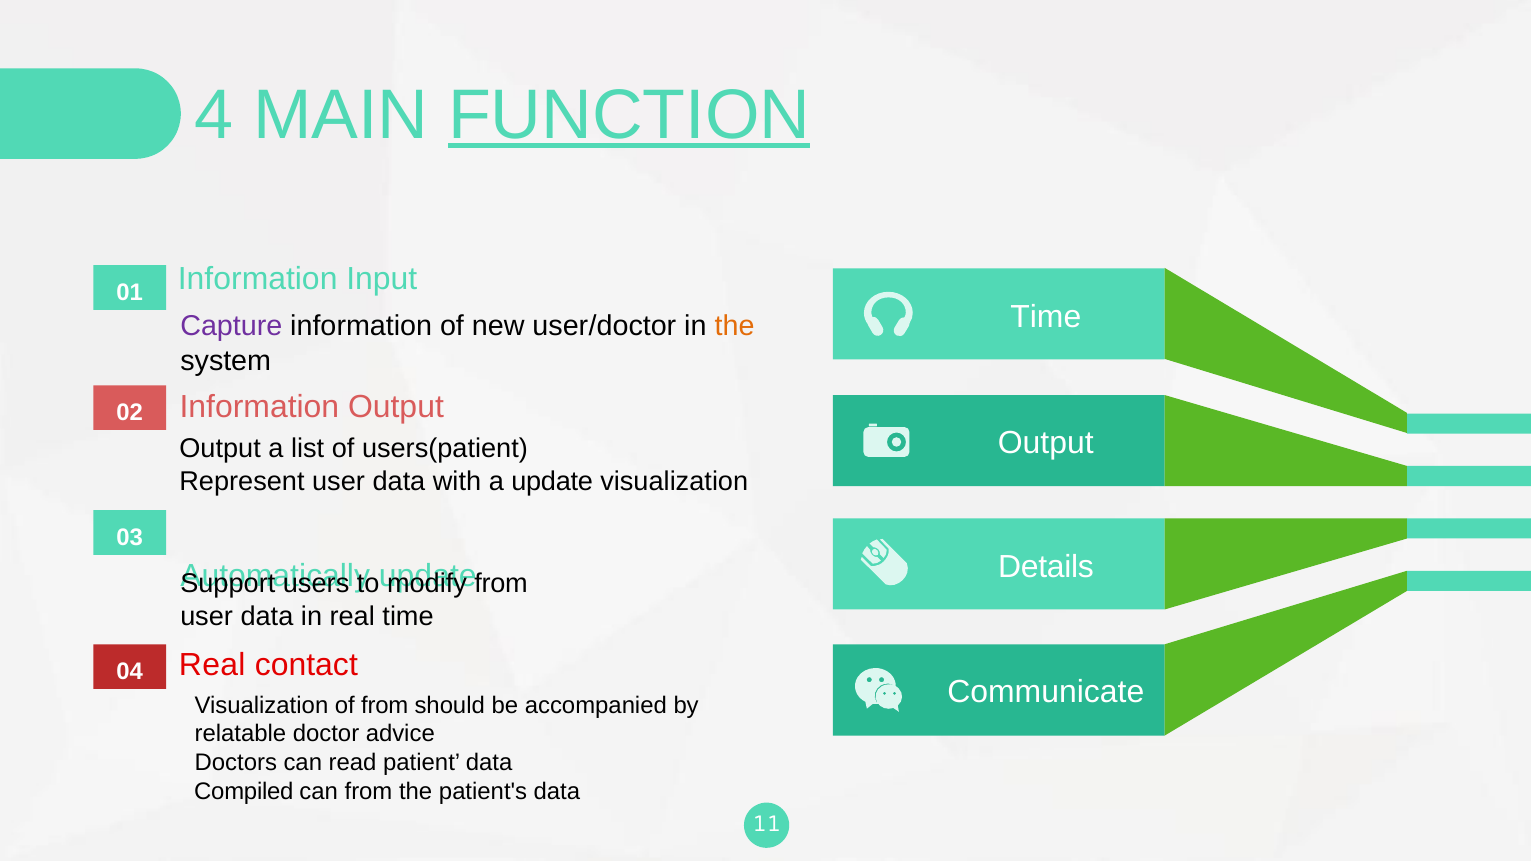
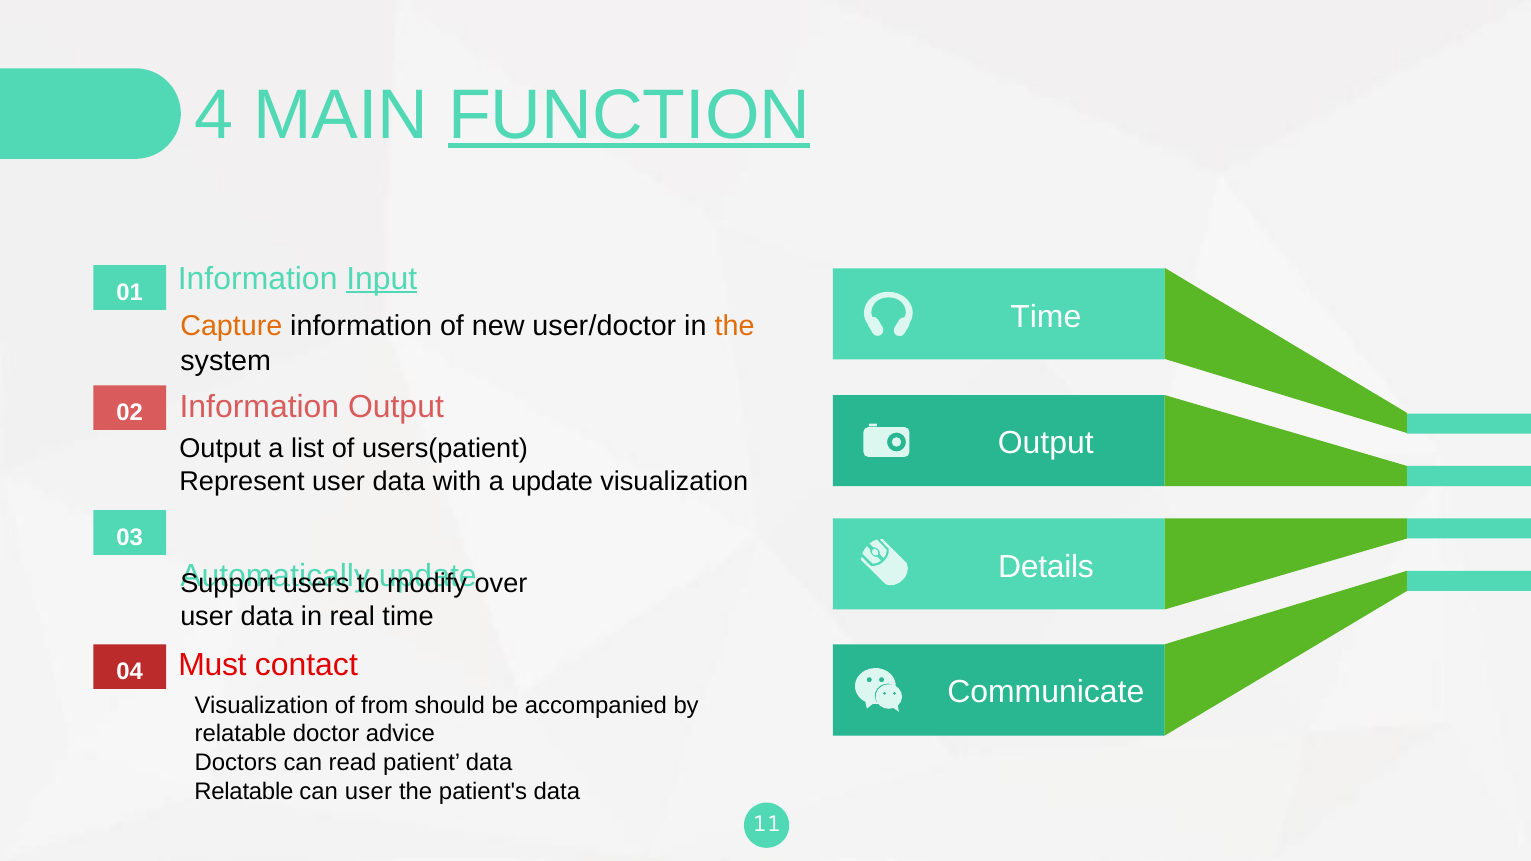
Input underline: none -> present
Capture colour: purple -> orange
from at (501, 584): from -> over
Real at (212, 665): Real -> Must
Compiled at (244, 791): Compiled -> Relatable
can from: from -> user
